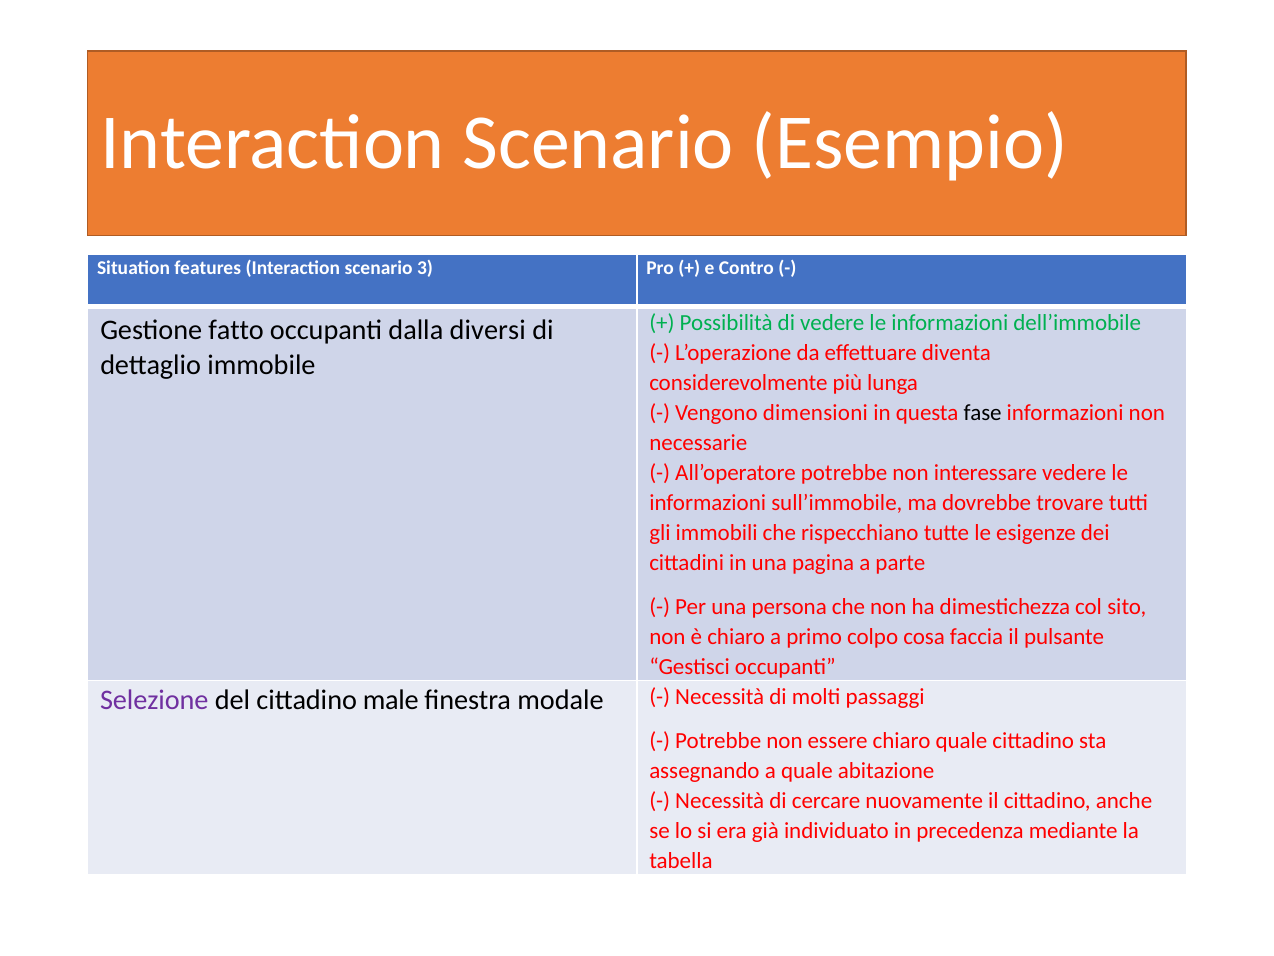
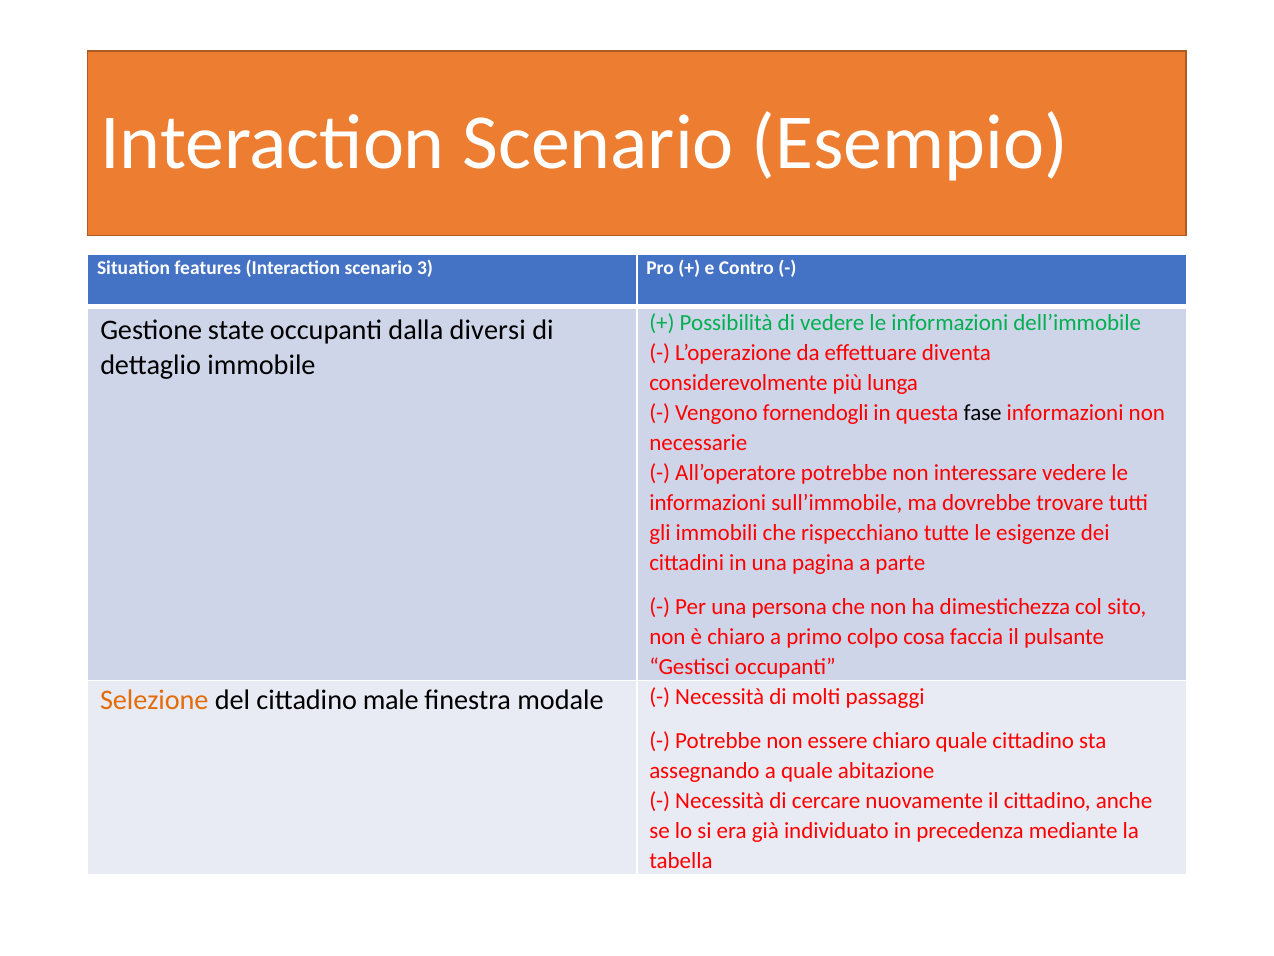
fatto: fatto -> state
dimensioni: dimensioni -> fornendogli
Selezione colour: purple -> orange
